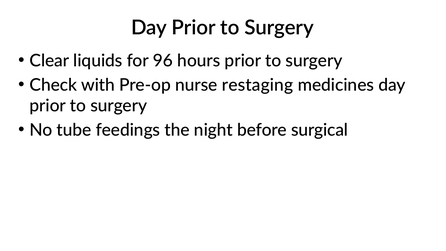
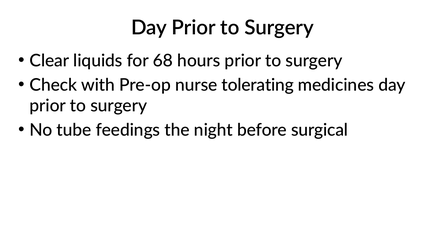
96: 96 -> 68
restaging: restaging -> tolerating
